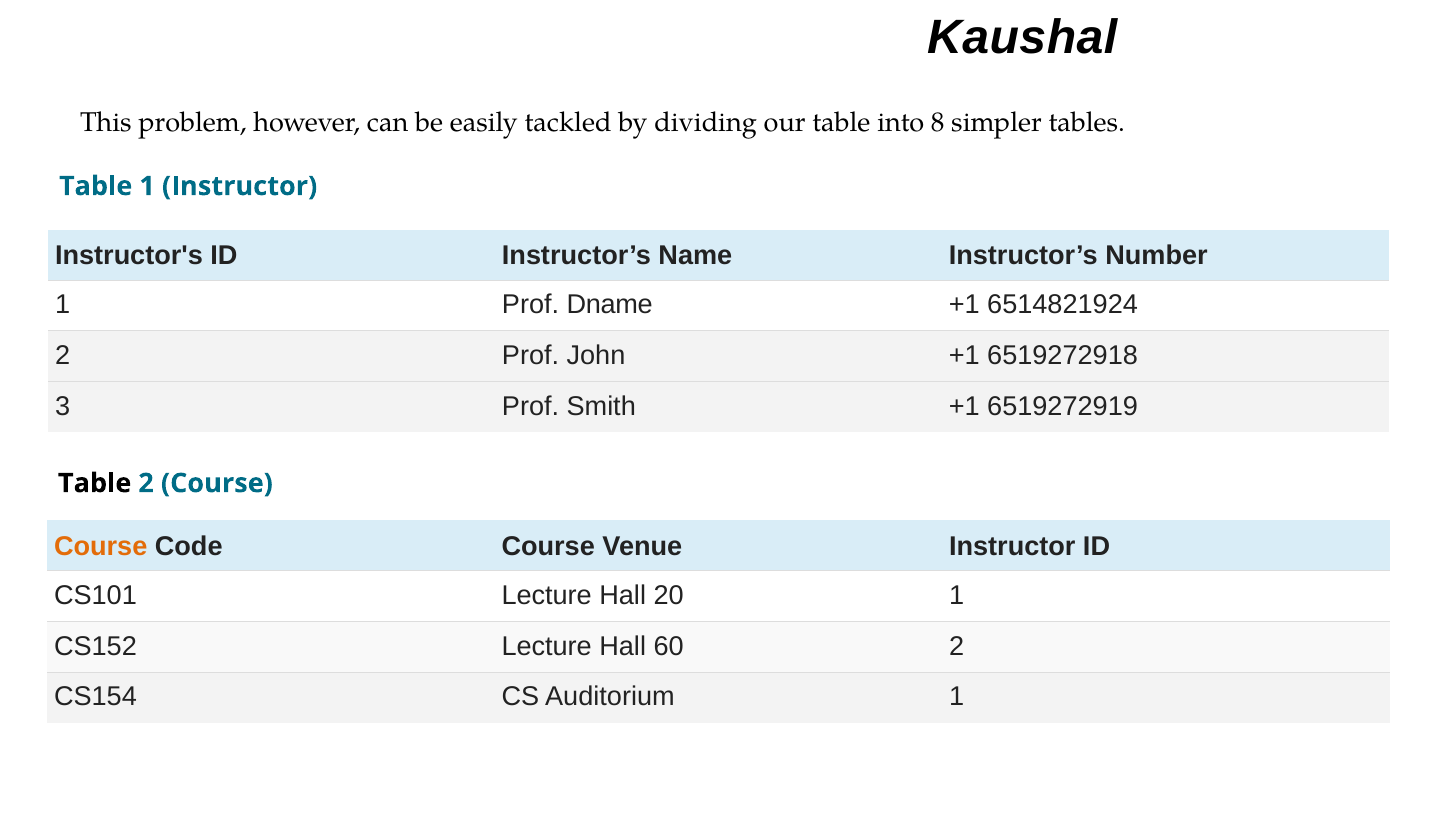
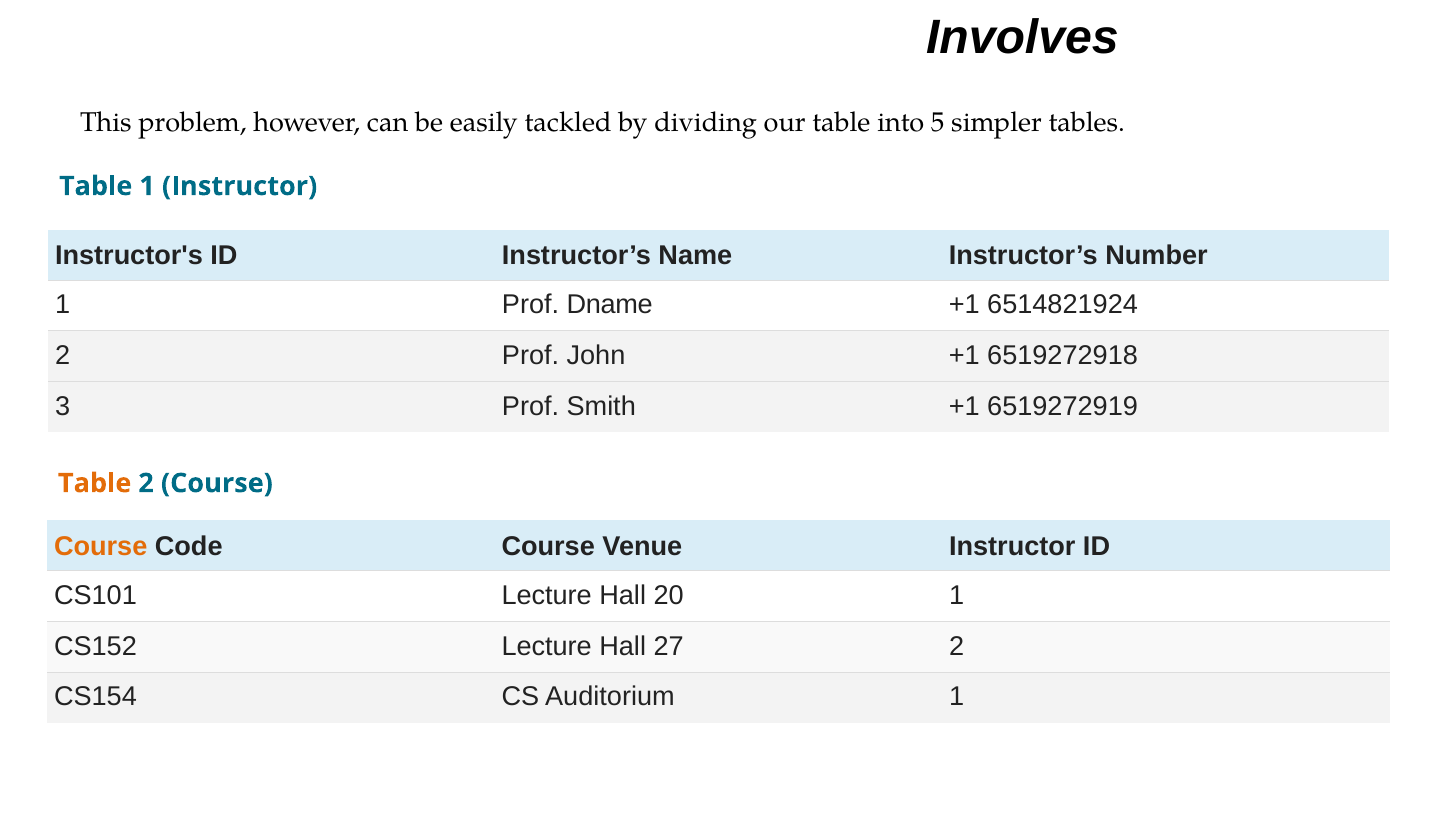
Kaushal: Kaushal -> Involves
8: 8 -> 5
Table at (95, 483) colour: black -> orange
60: 60 -> 27
